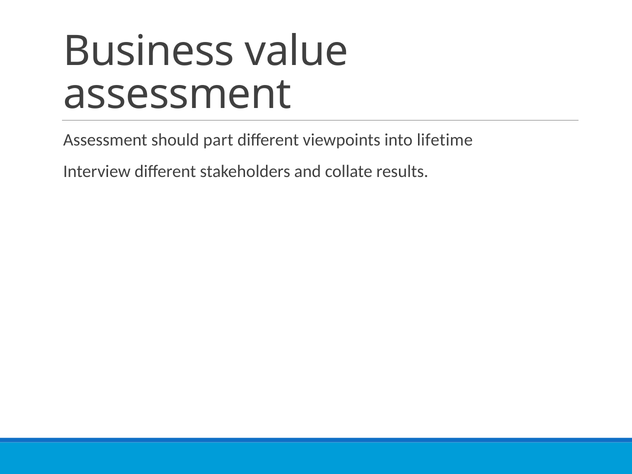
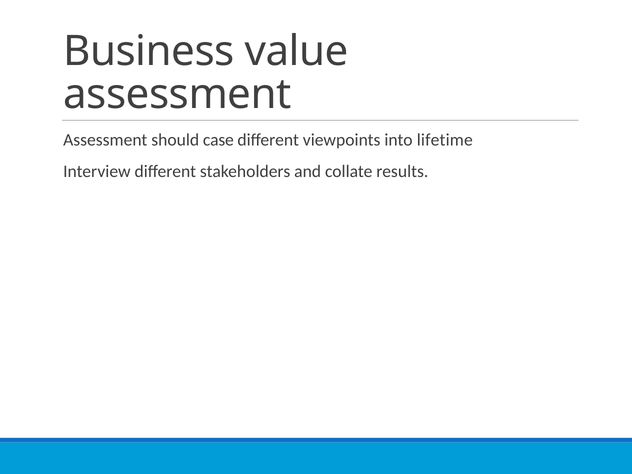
part: part -> case
